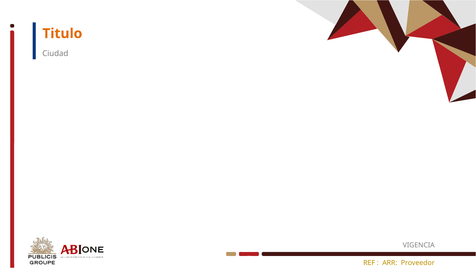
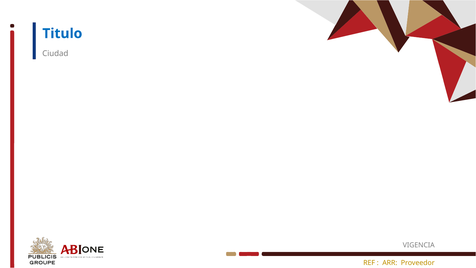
Titulo colour: orange -> blue
